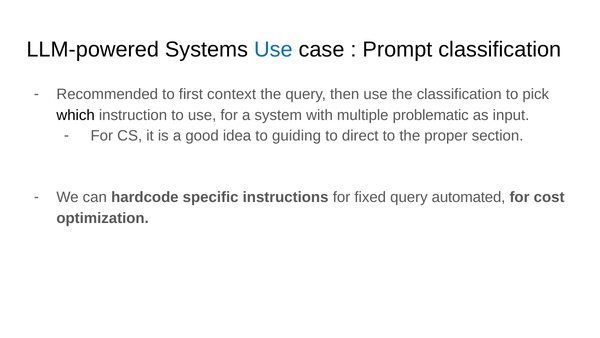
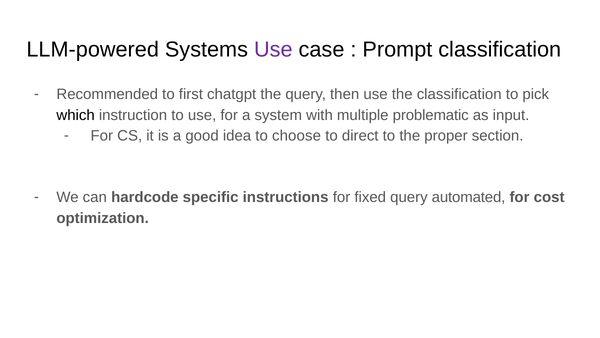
Use at (273, 50) colour: blue -> purple
context: context -> chatgpt
guiding: guiding -> choose
